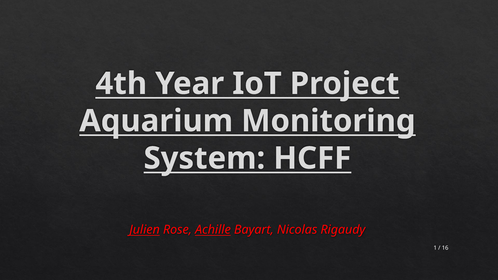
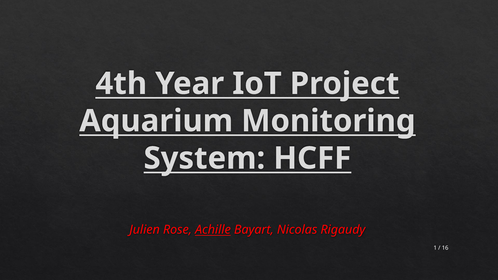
Julien underline: present -> none
